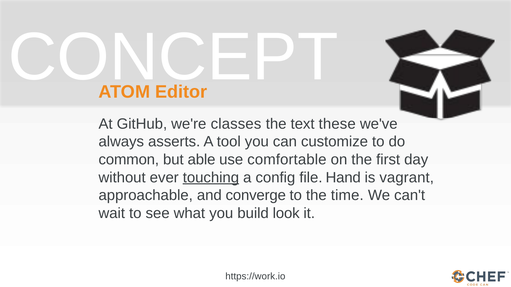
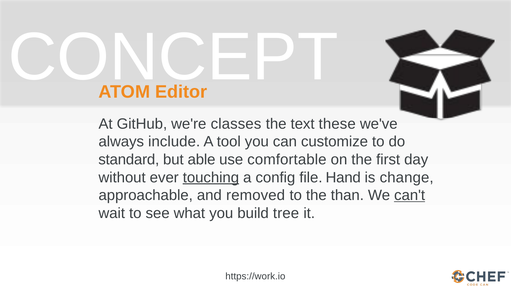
asserts: asserts -> include
common: common -> standard
vagrant: vagrant -> change
converge: converge -> removed
time: time -> than
can't underline: none -> present
look: look -> tree
